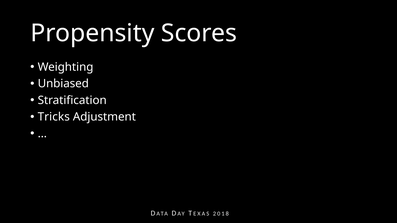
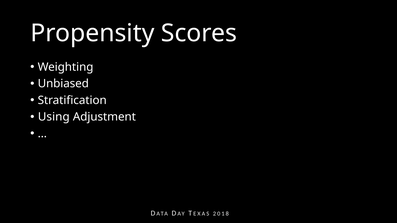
Tricks: Tricks -> Using
